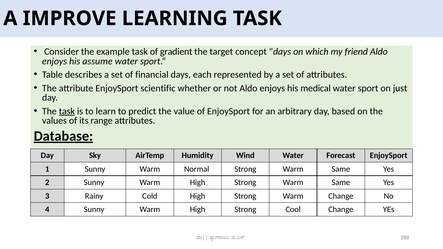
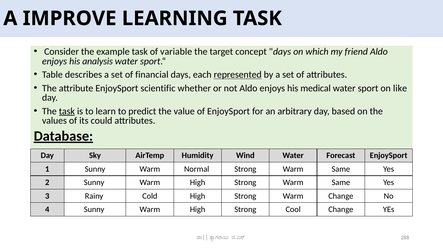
gradient: gradient -> variable
assume: assume -> analysis
represented underline: none -> present
just: just -> like
range: range -> could
